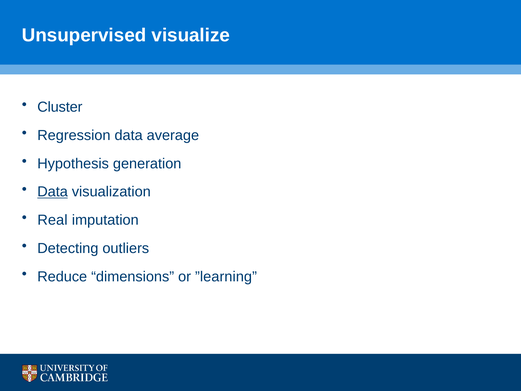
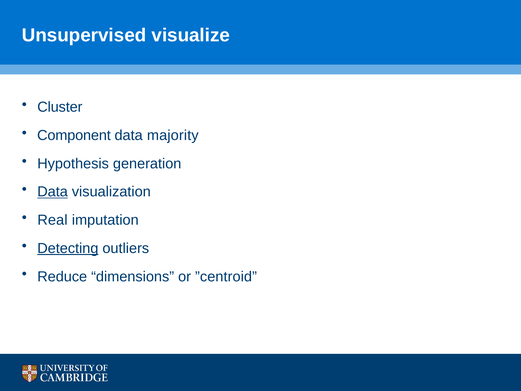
Regression: Regression -> Component
average: average -> majority
Detecting underline: none -> present
”learning: ”learning -> ”centroid
